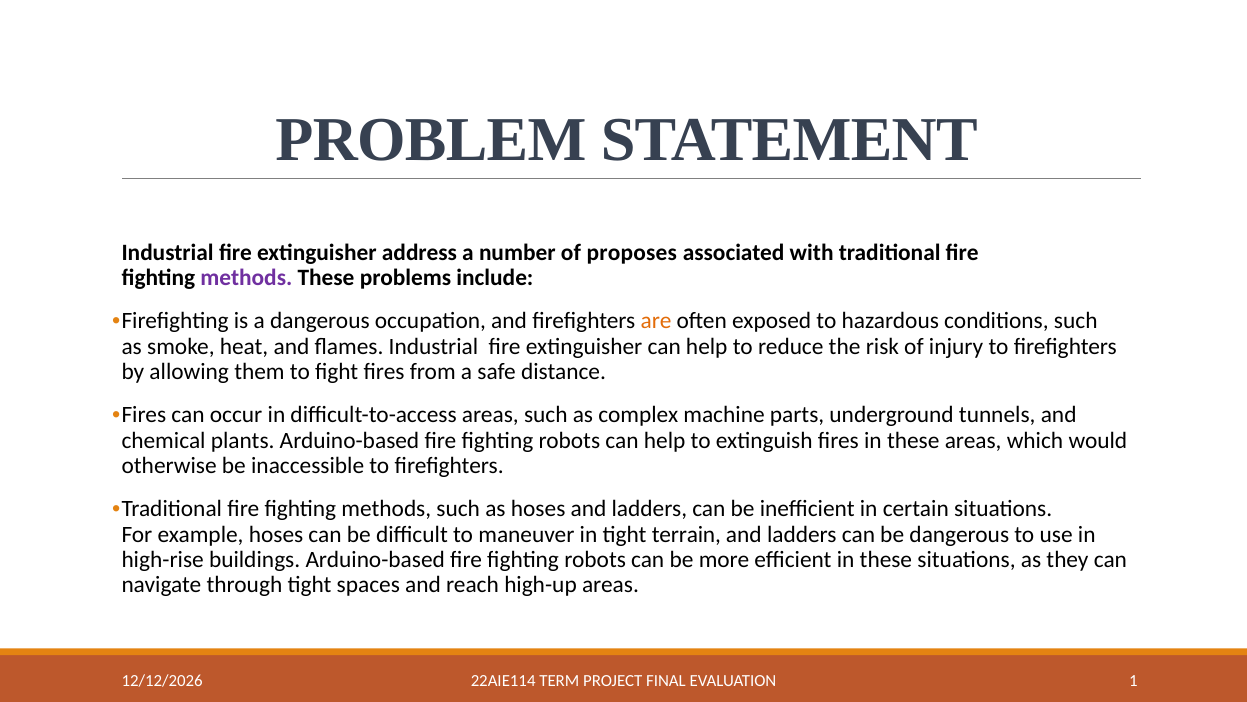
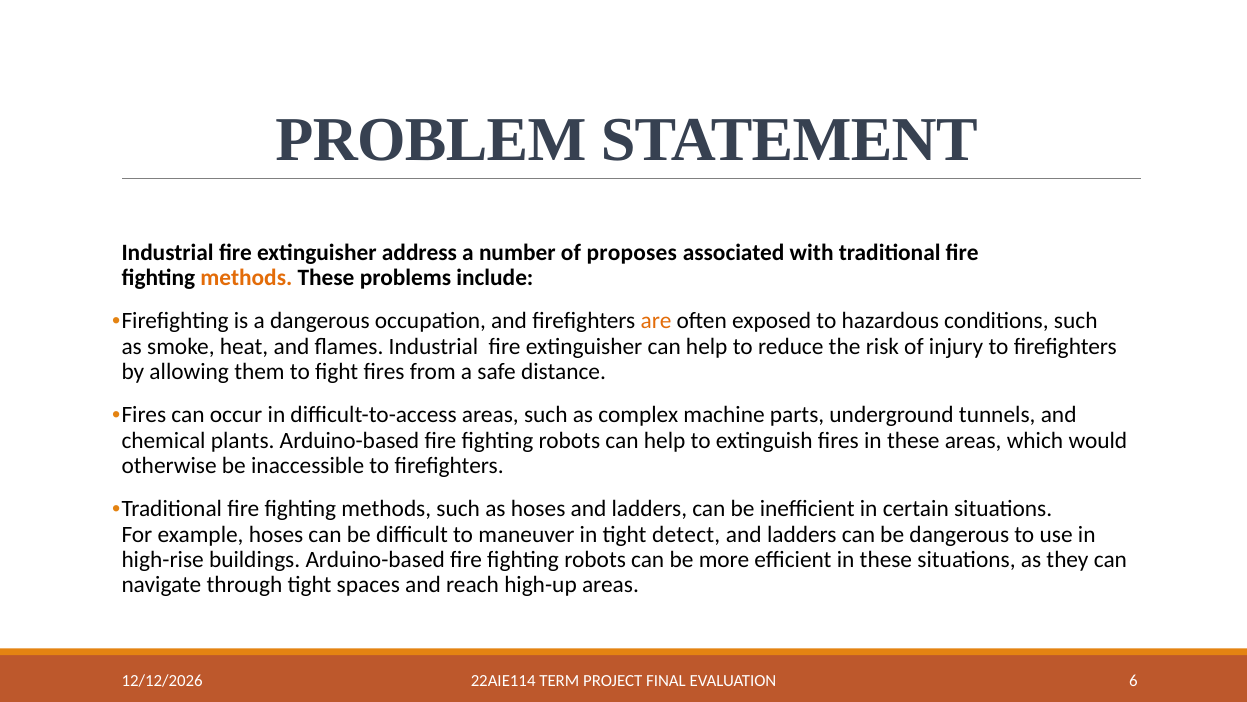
methods at (246, 277) colour: purple -> orange
terrain: terrain -> detect
1: 1 -> 6
